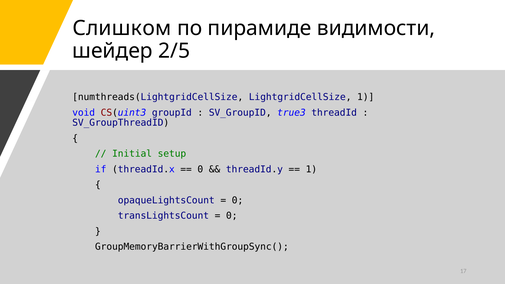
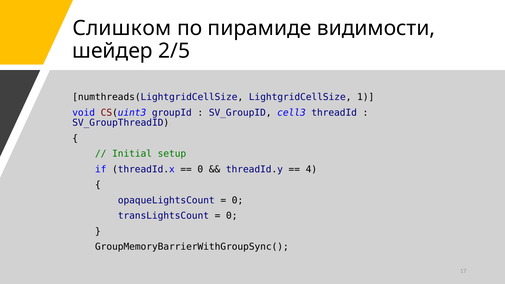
true3: true3 -> cell3
1 at (311, 169): 1 -> 4
